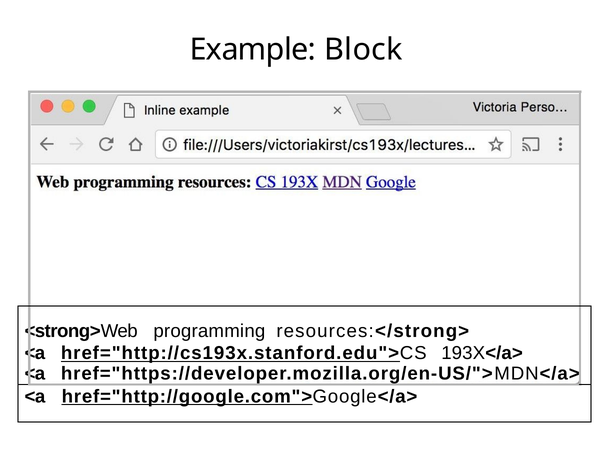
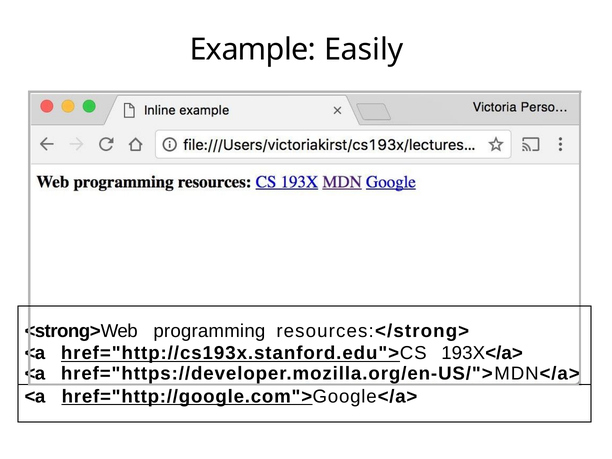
Block: Block -> Easily
